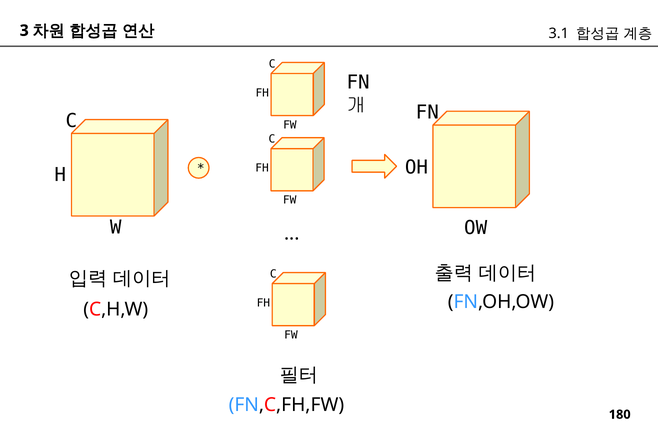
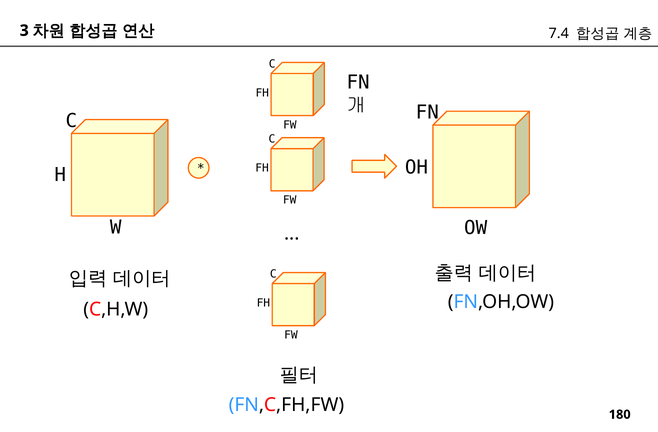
3.1: 3.1 -> 7.4
